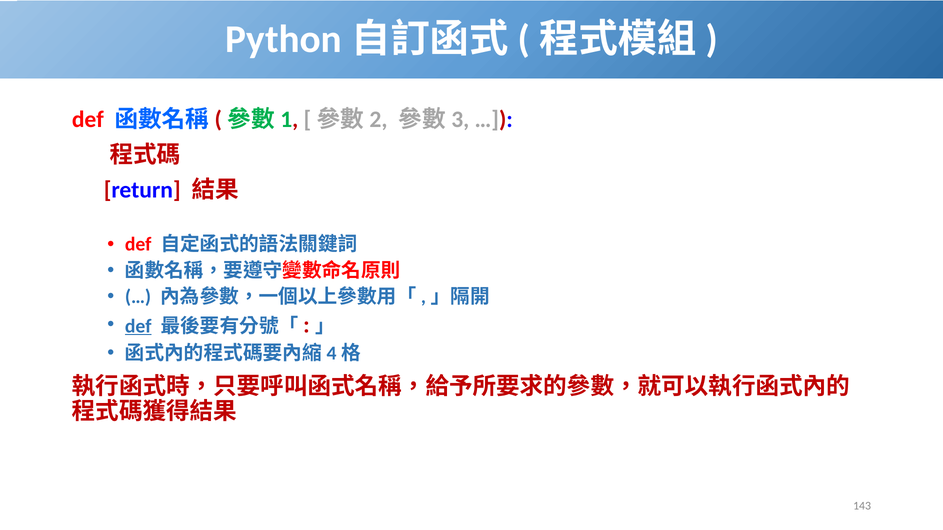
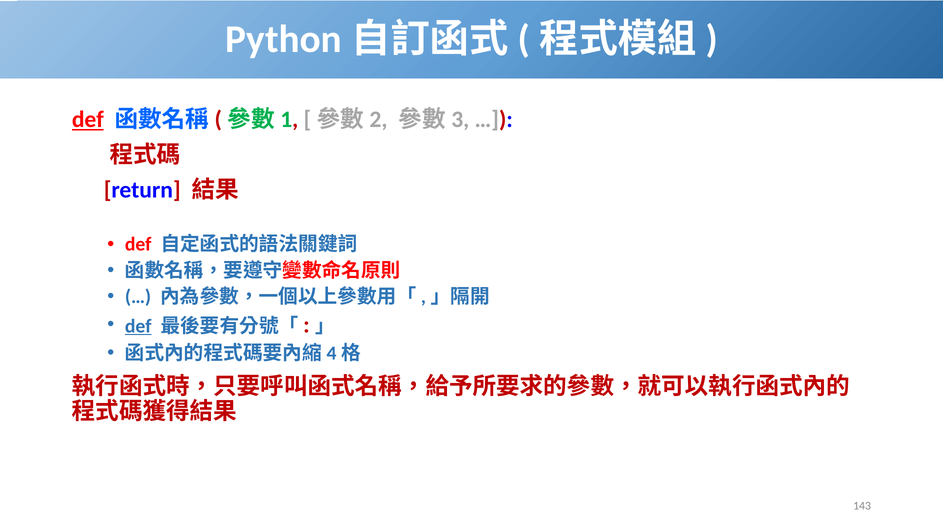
def at (88, 120) underline: none -> present
